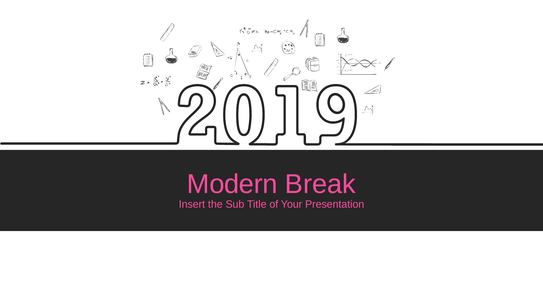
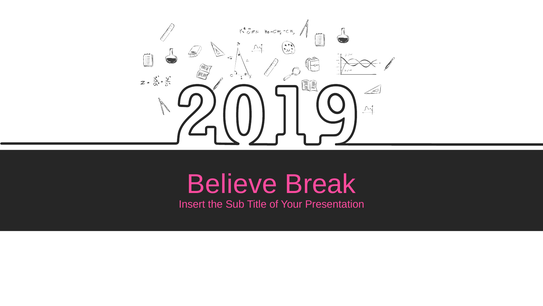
Modern: Modern -> Believe
